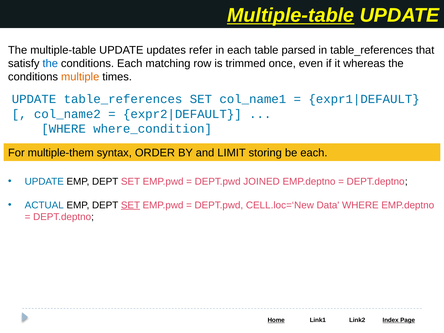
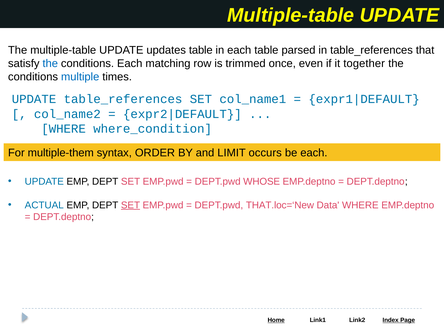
Multiple-table at (291, 15) underline: present -> none
updates refer: refer -> table
whereas: whereas -> together
multiple colour: orange -> blue
storing: storing -> occurs
JOINED: JOINED -> WHOSE
CELL.loc=‘New: CELL.loc=‘New -> THAT.loc=‘New
